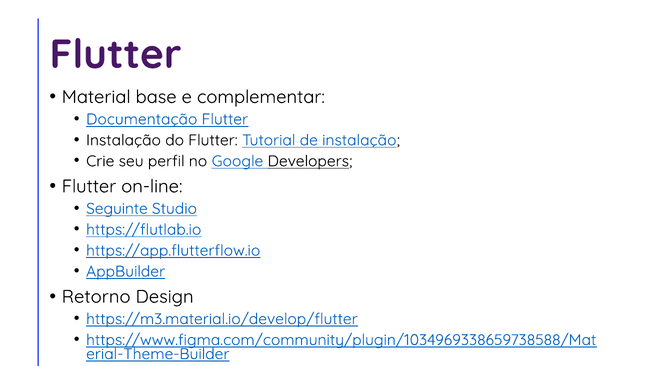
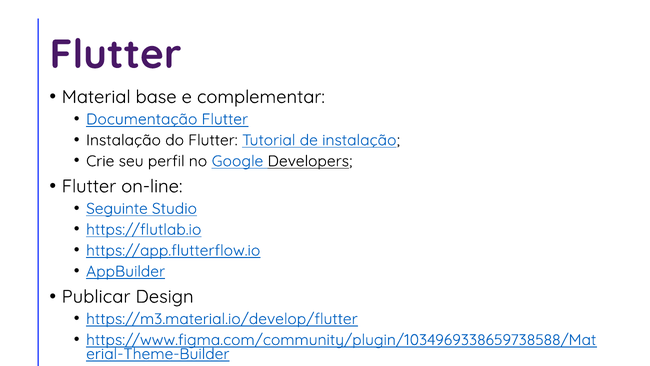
Retorno: Retorno -> Publicar
